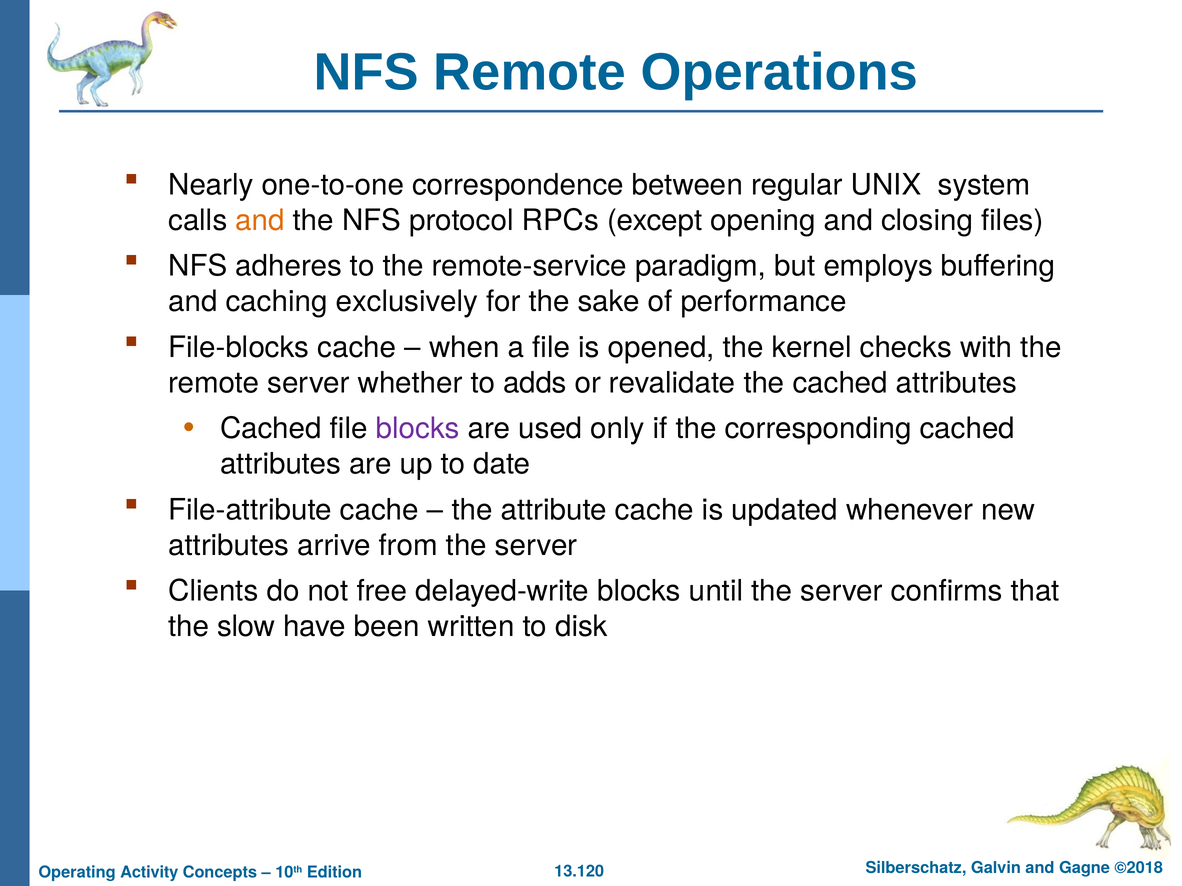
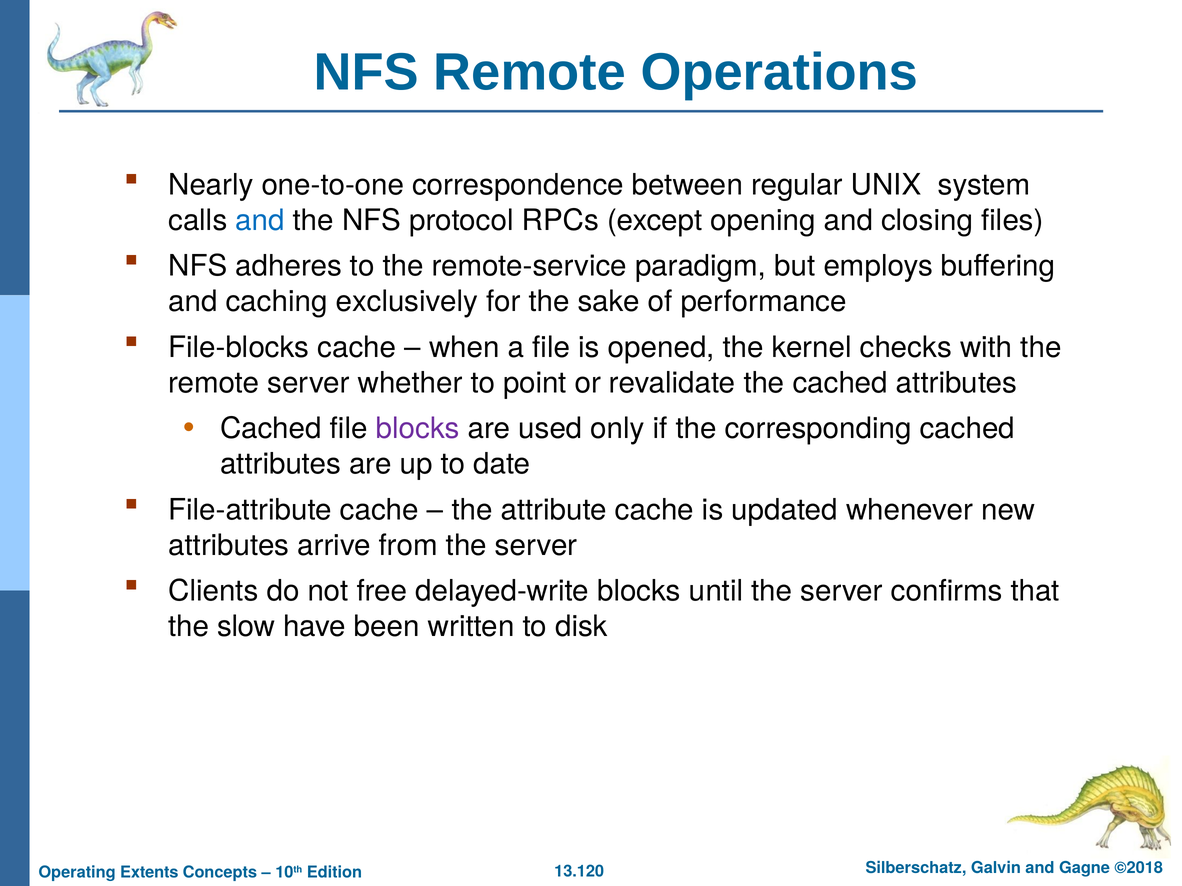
and at (260, 221) colour: orange -> blue
adds: adds -> point
Activity: Activity -> Extents
